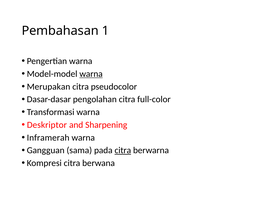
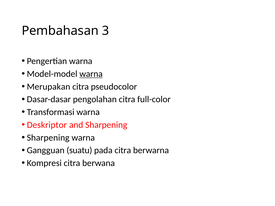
1: 1 -> 3
Inframerah at (48, 138): Inframerah -> Sharpening
sama: sama -> suatu
citra at (123, 151) underline: present -> none
